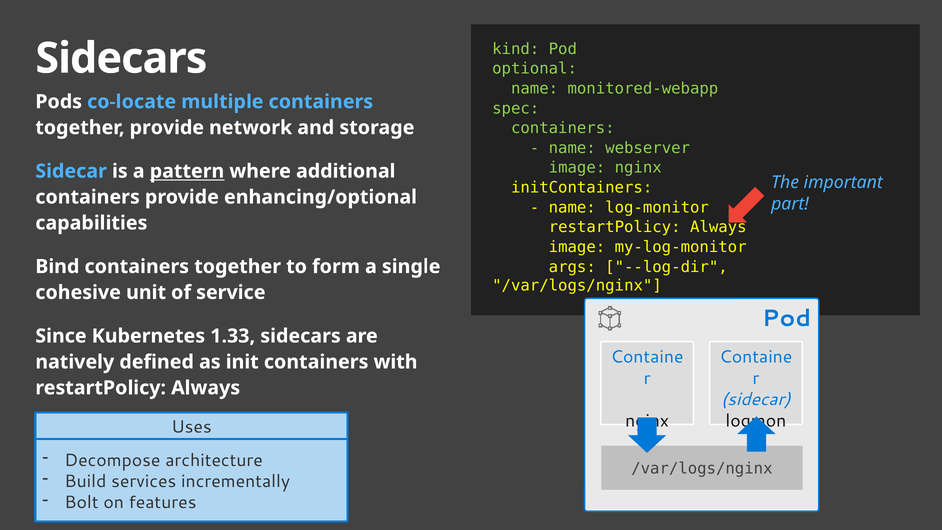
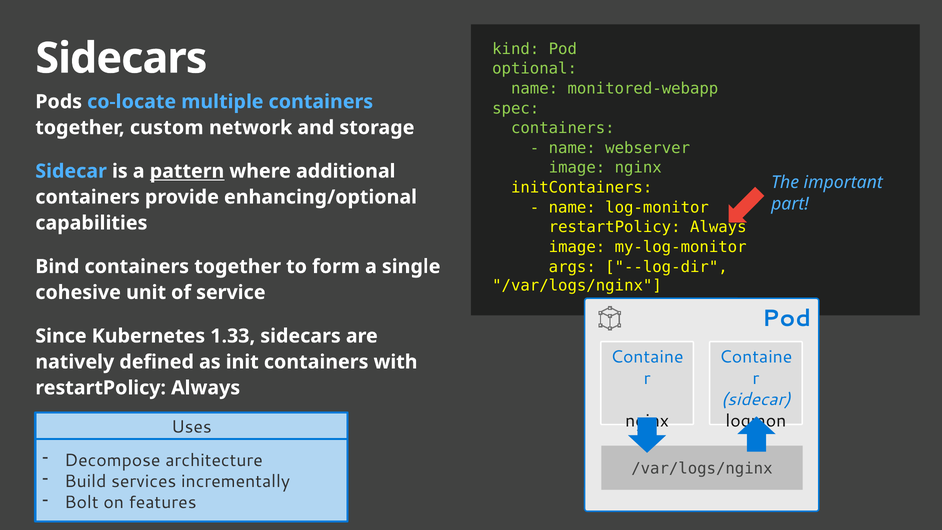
together provide: provide -> custom
